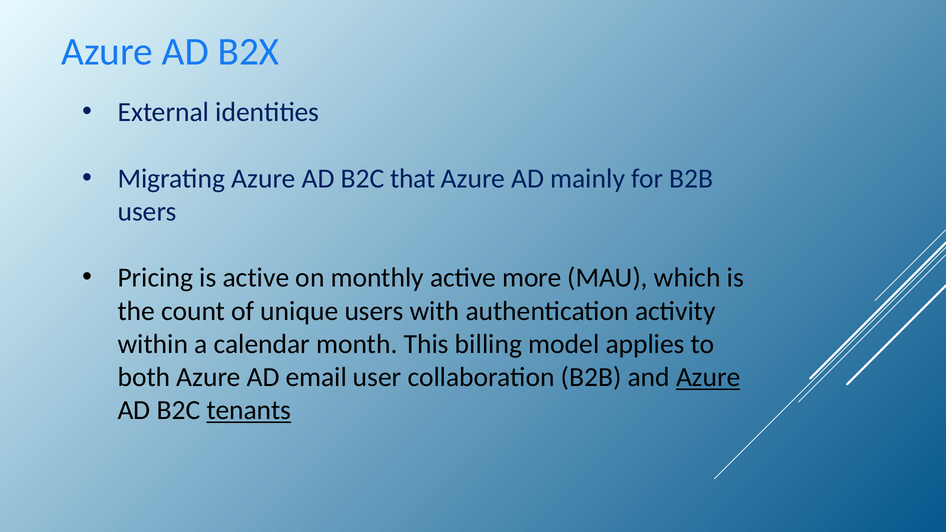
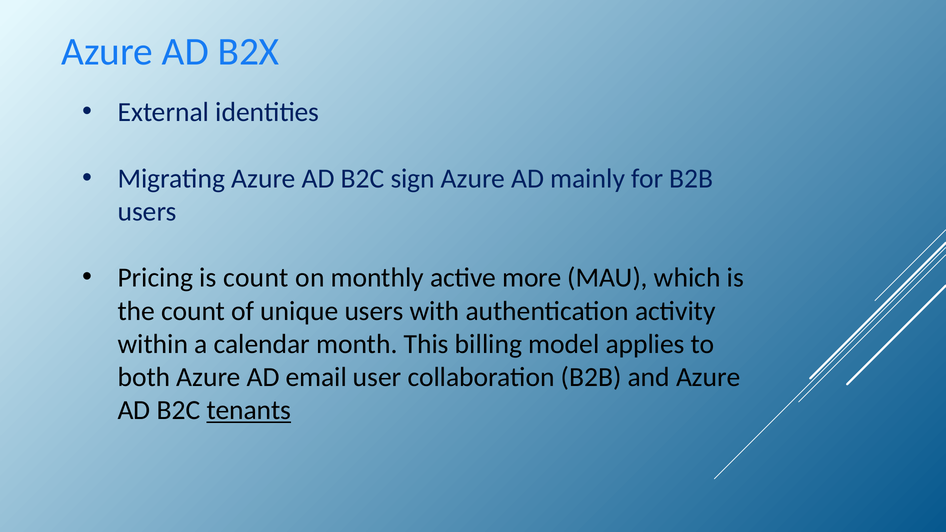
that: that -> sign
is active: active -> count
Azure at (708, 377) underline: present -> none
